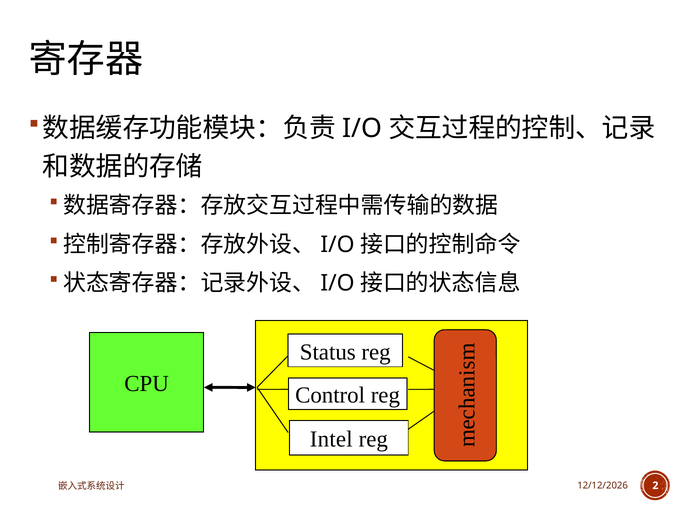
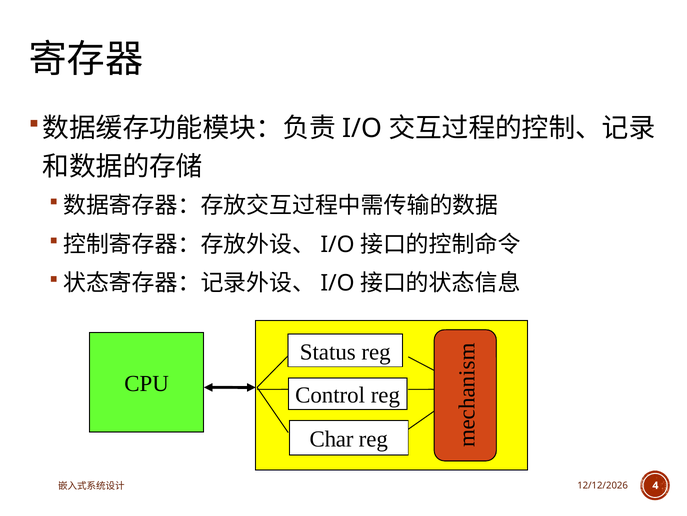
Intel: Intel -> Char
2: 2 -> 4
